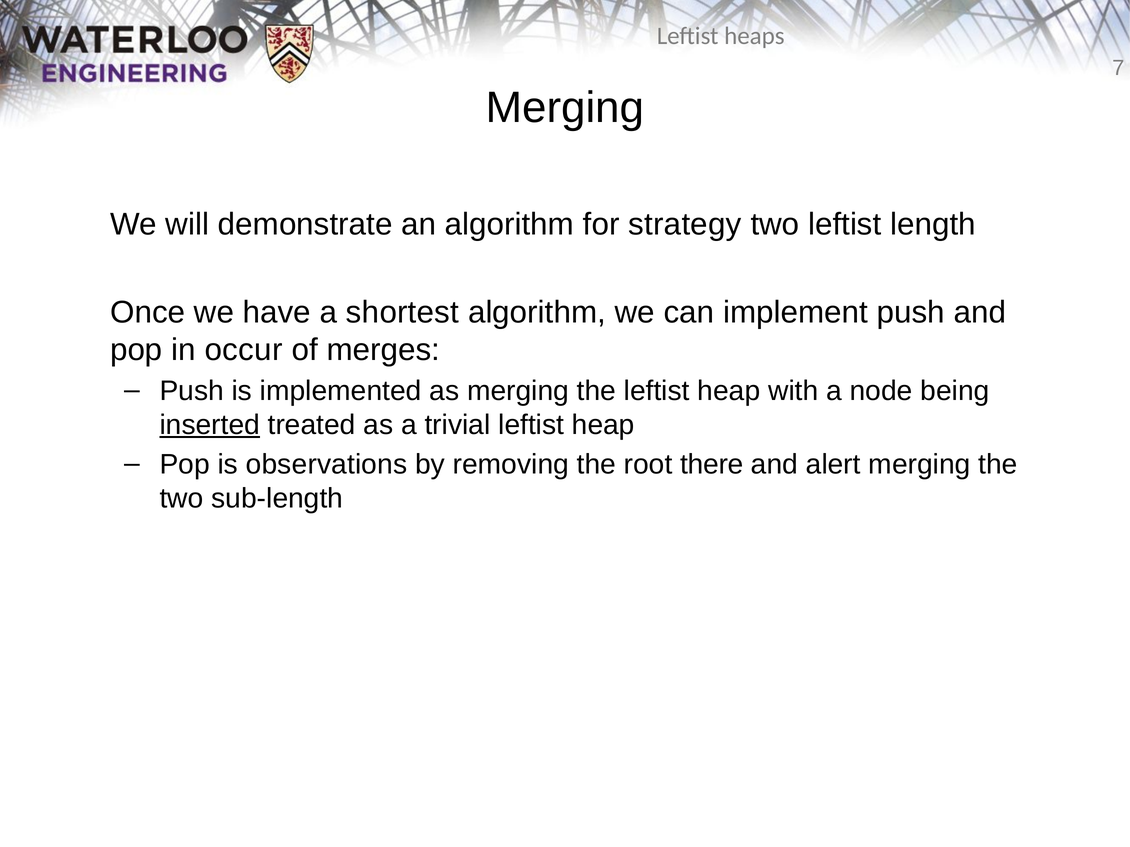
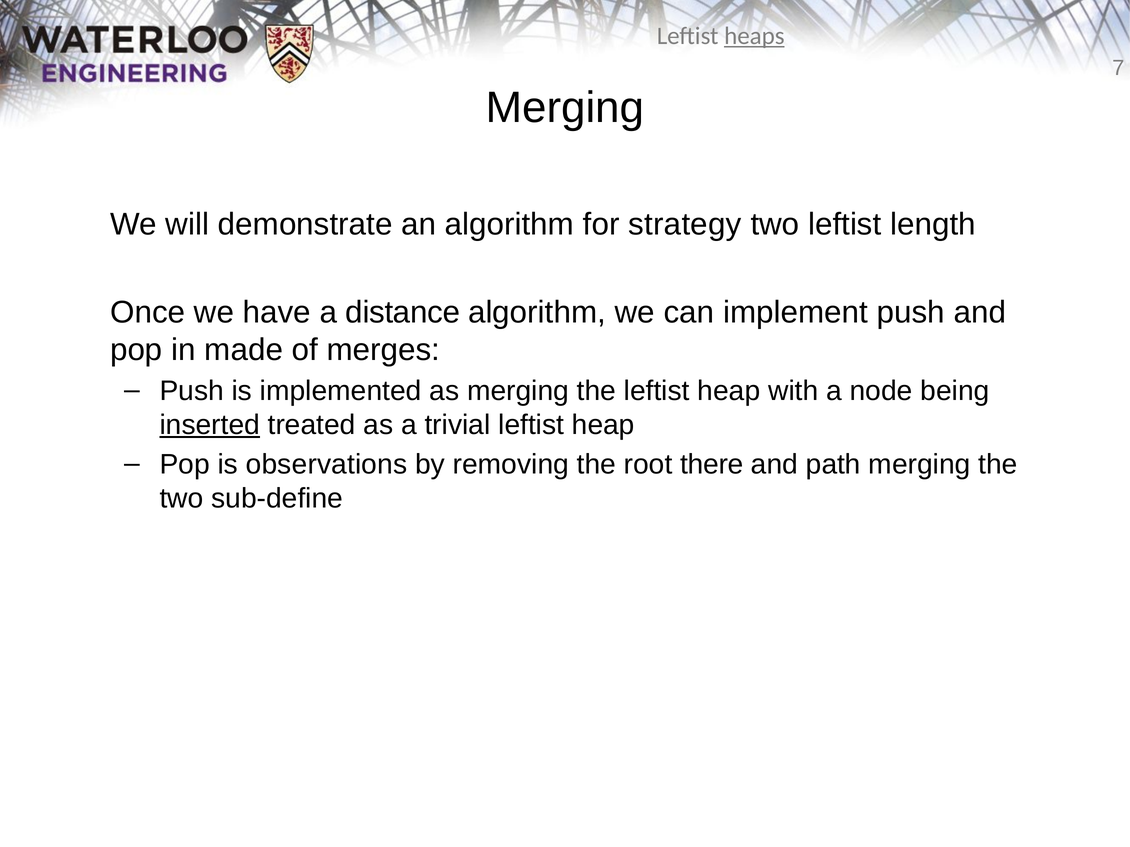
heaps underline: none -> present
shortest: shortest -> distance
occur: occur -> made
alert: alert -> path
sub-length: sub-length -> sub-define
